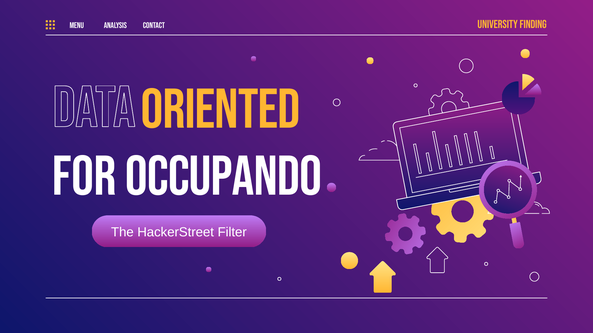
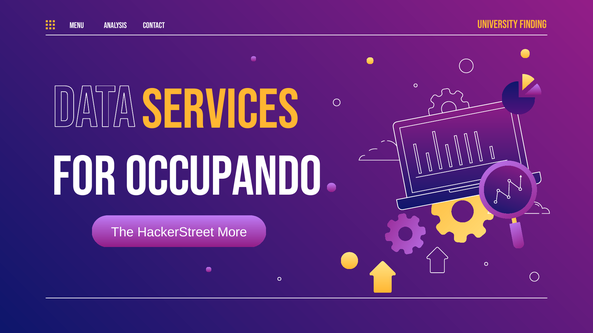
ORIENTED: ORIENTED -> SERVICES
Filter: Filter -> More
